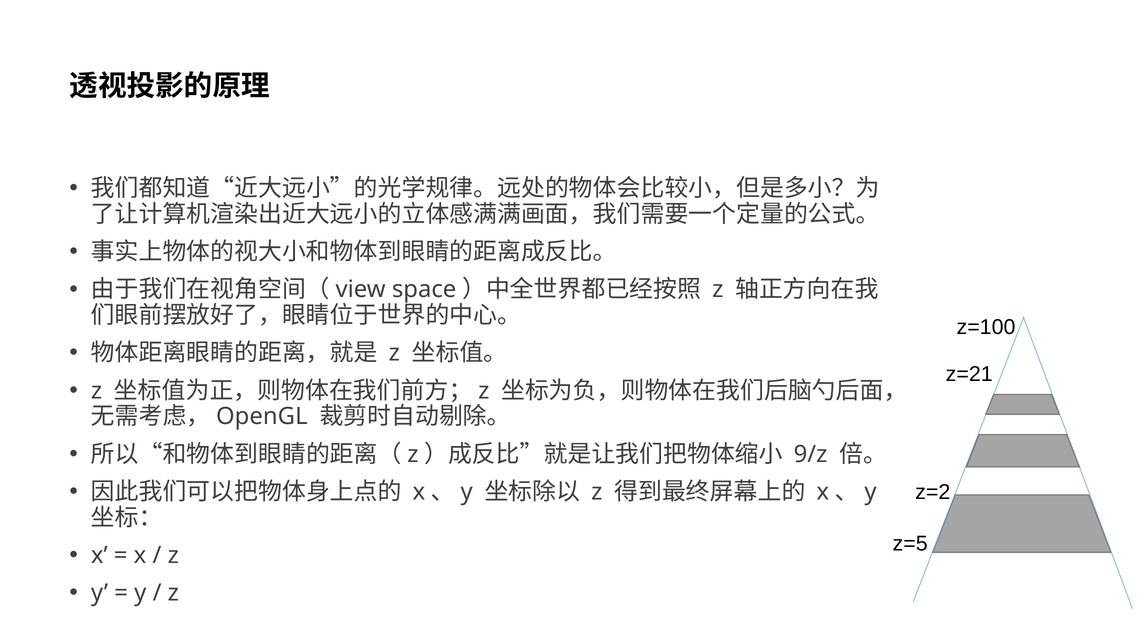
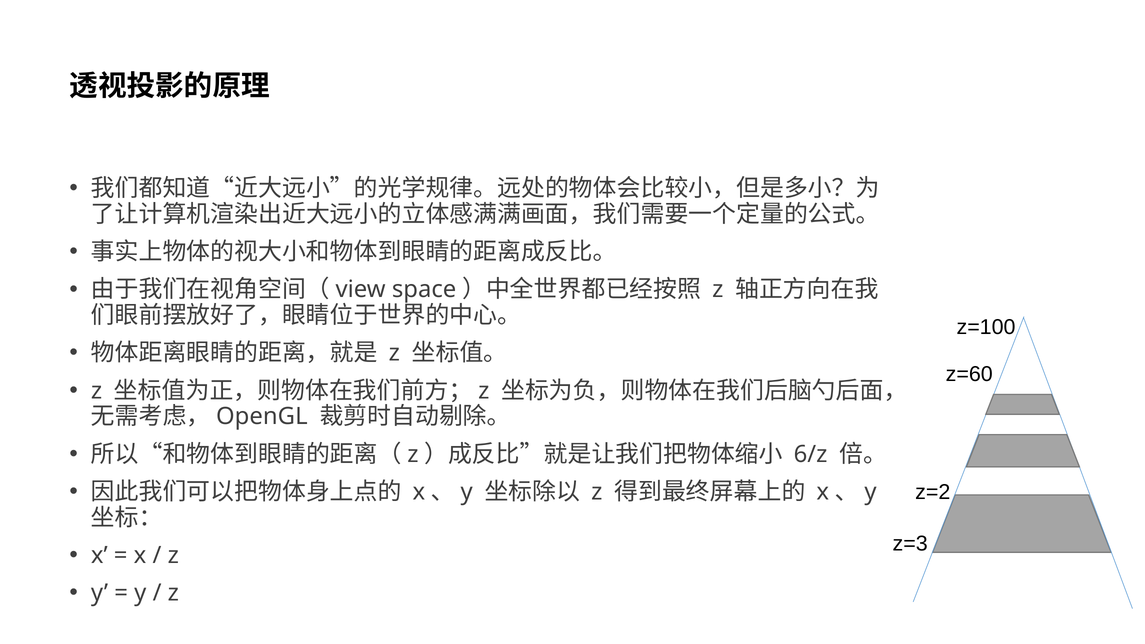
z=21: z=21 -> z=60
9/z: 9/z -> 6/z
z=5: z=5 -> z=3
